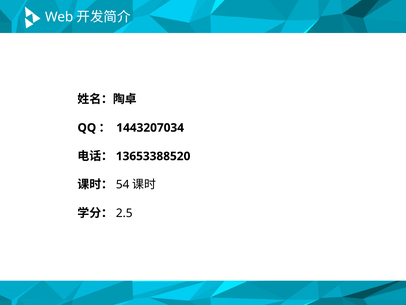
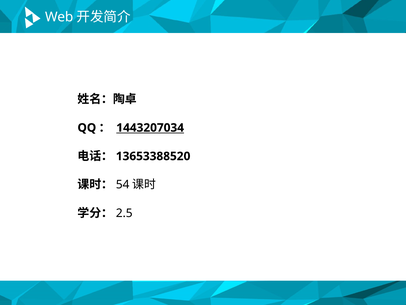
1443207034 underline: none -> present
